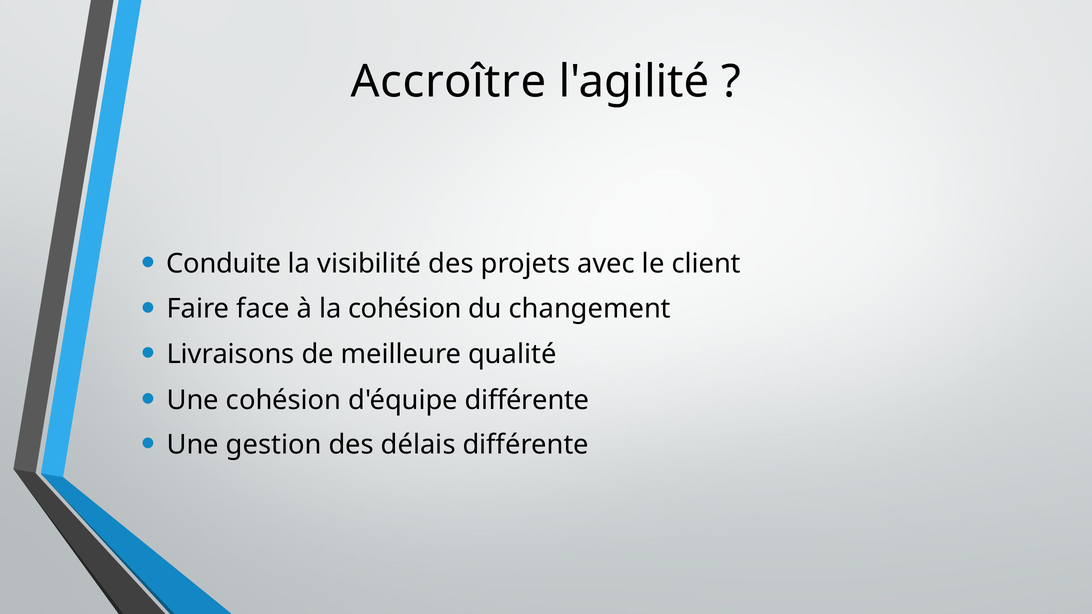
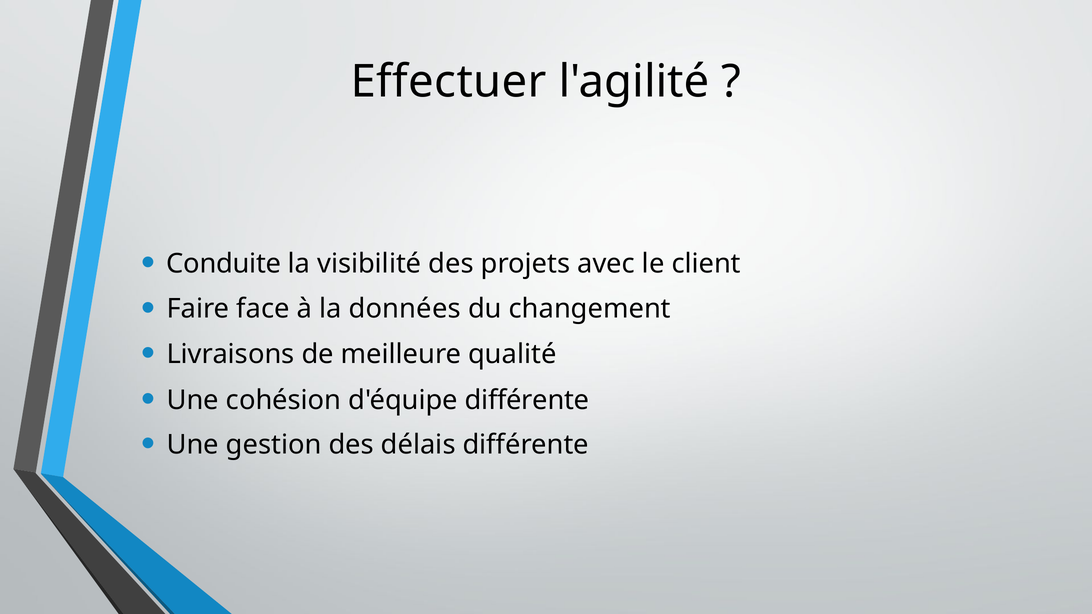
Accroître: Accroître -> Effectuer
la cohésion: cohésion -> données
